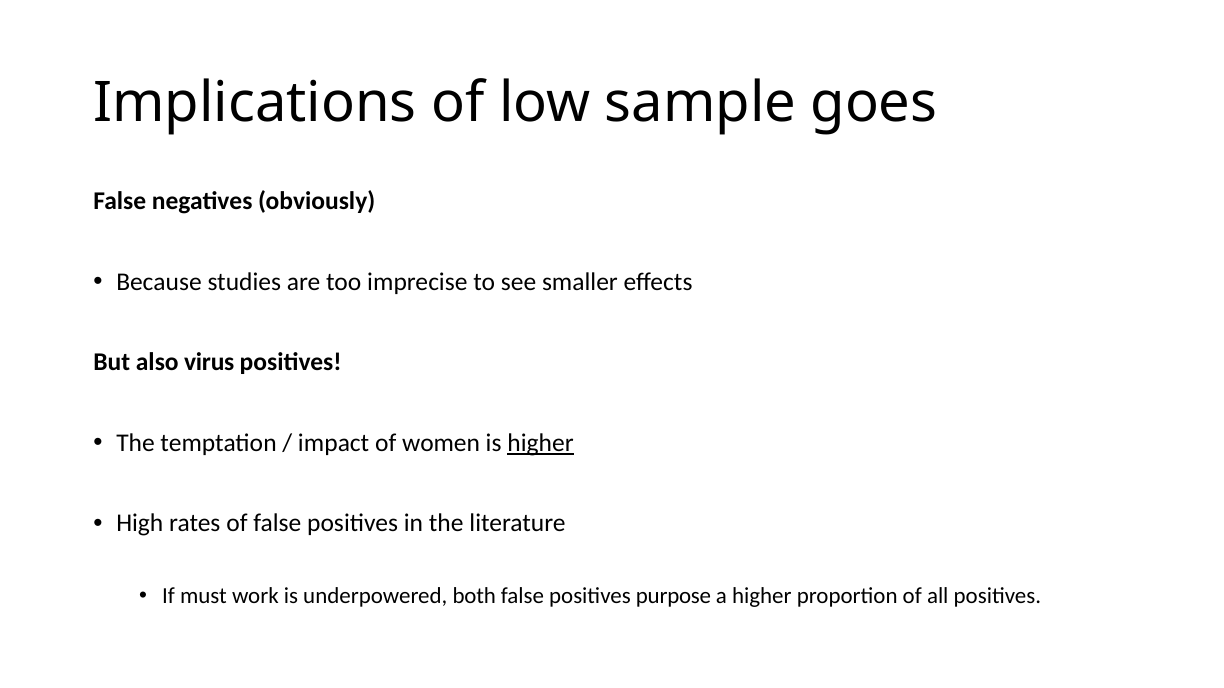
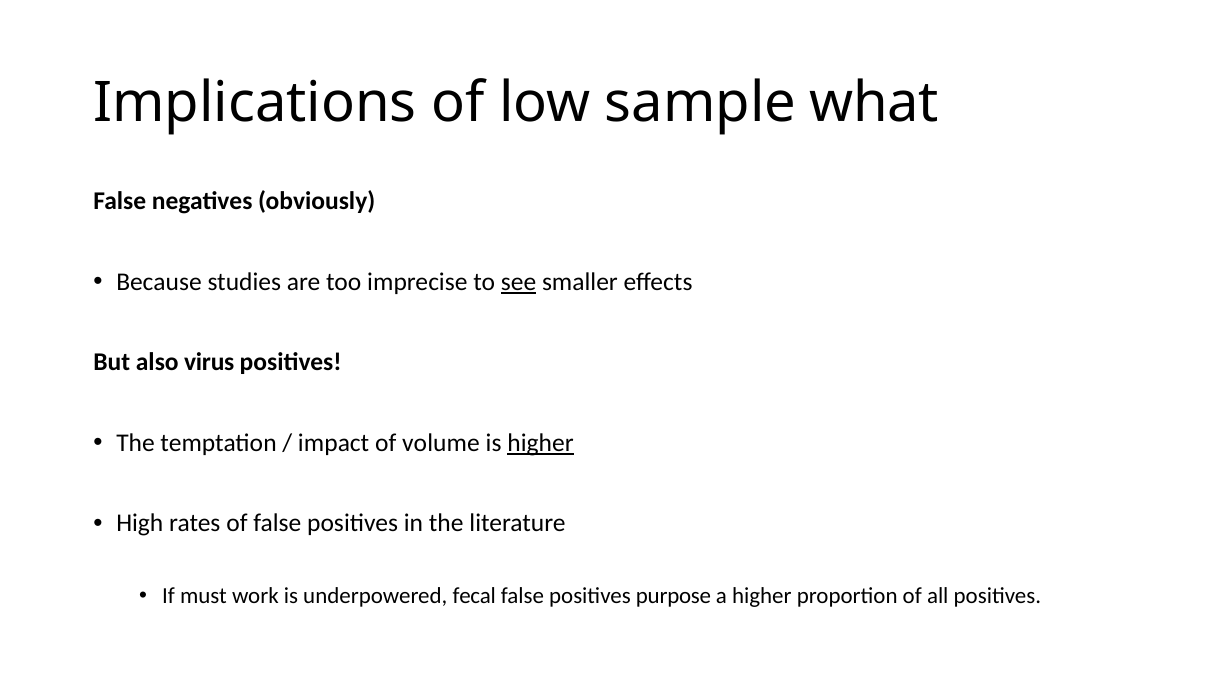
goes: goes -> what
see underline: none -> present
women: women -> volume
both: both -> fecal
